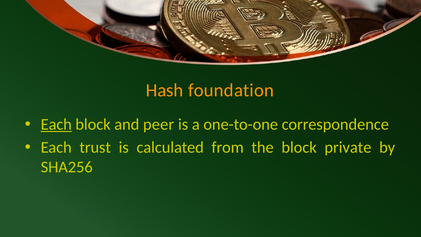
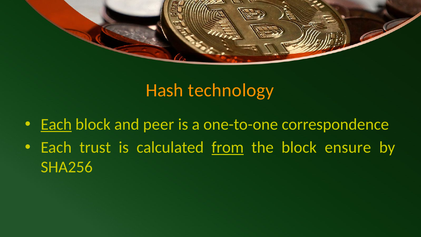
foundation: foundation -> technology
from underline: none -> present
private: private -> ensure
